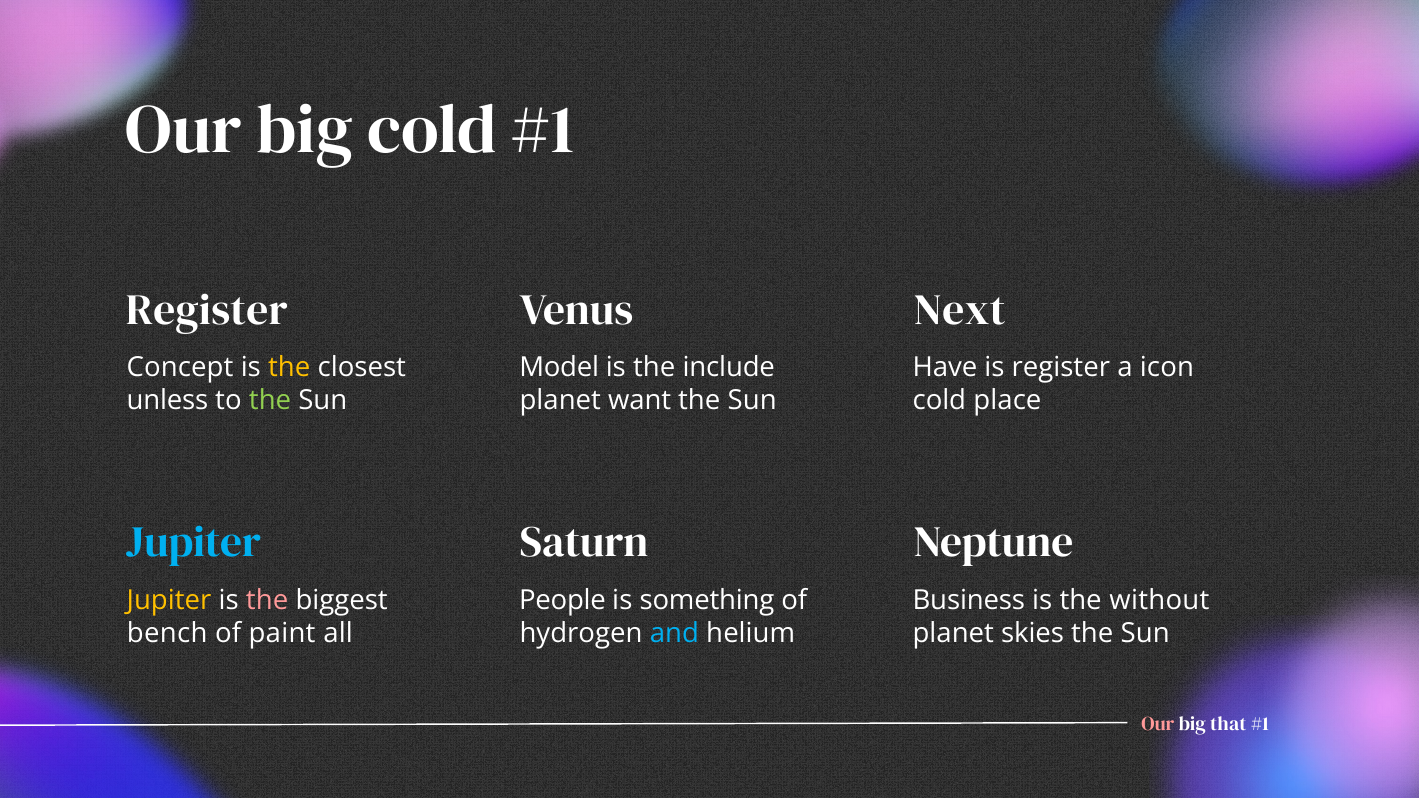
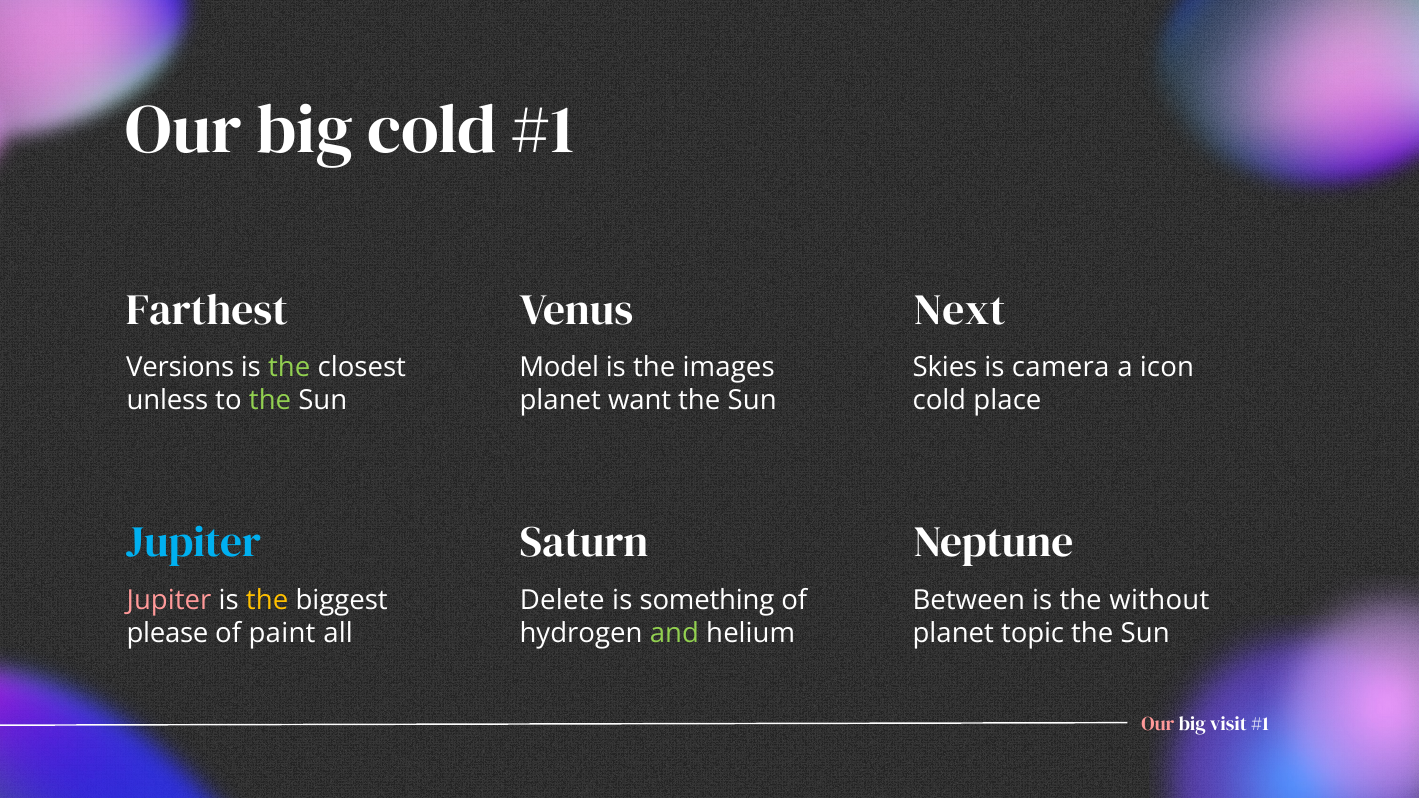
Register at (207, 310): Register -> Farthest
Concept: Concept -> Versions
the at (289, 367) colour: yellow -> light green
include: include -> images
Have: Have -> Skies
is register: register -> camera
Jupiter at (169, 600) colour: yellow -> pink
the at (267, 600) colour: pink -> yellow
People: People -> Delete
Business: Business -> Between
bench: bench -> please
and colour: light blue -> light green
skies: skies -> topic
that: that -> visit
